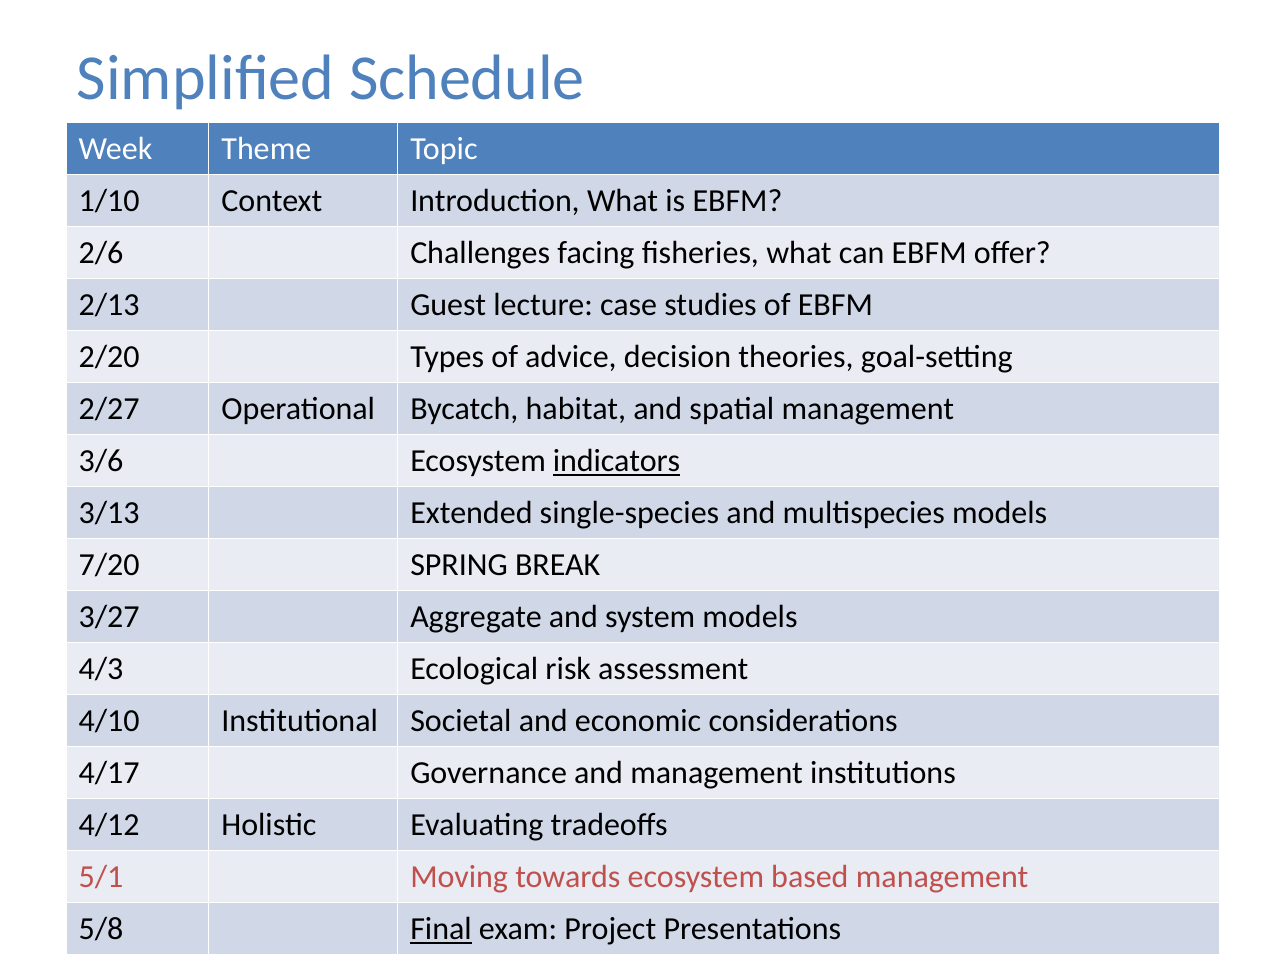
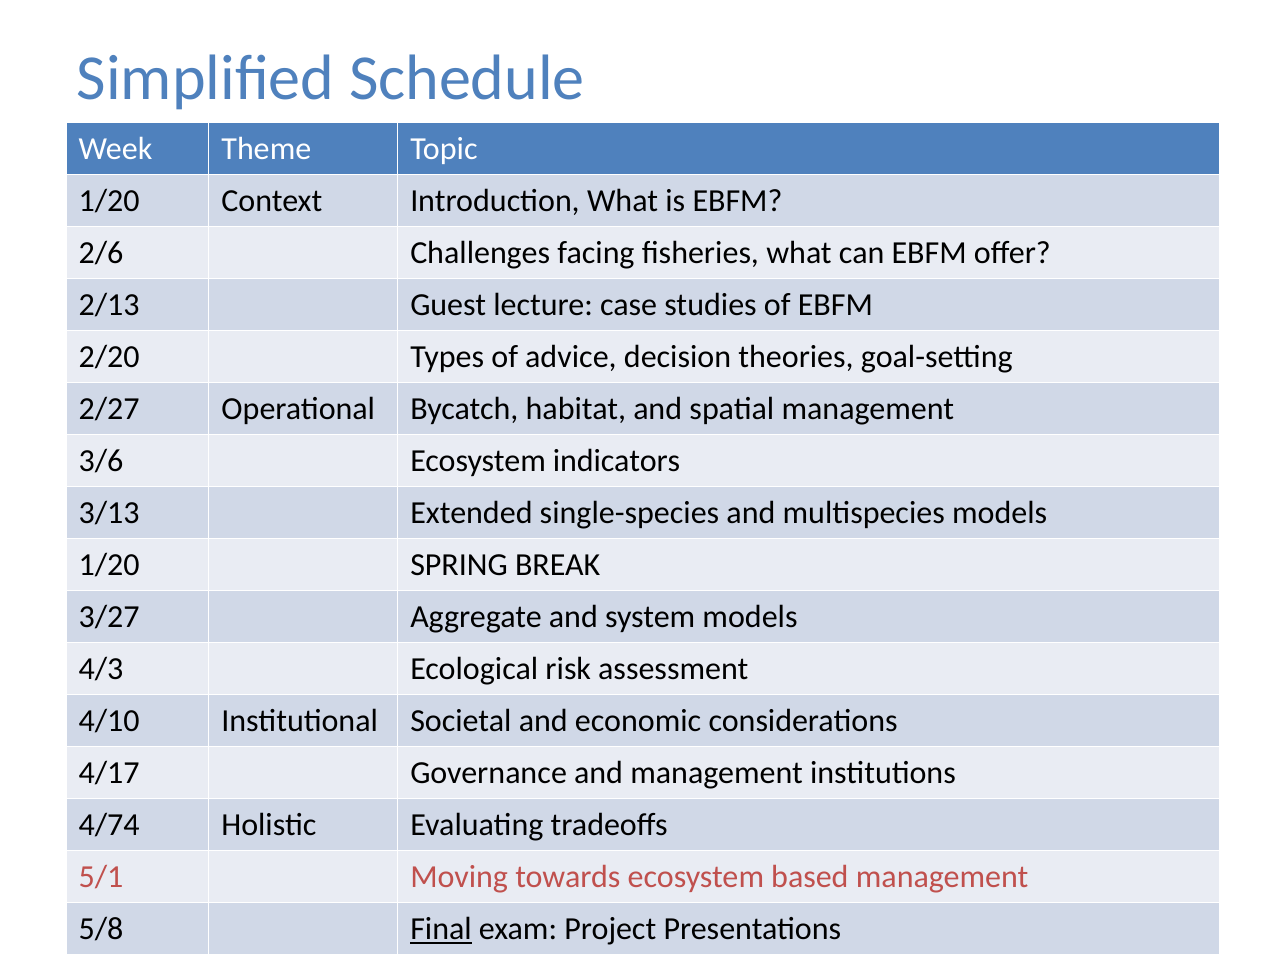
1/10 at (109, 201): 1/10 -> 1/20
indicators underline: present -> none
7/20 at (109, 565): 7/20 -> 1/20
4/12: 4/12 -> 4/74
